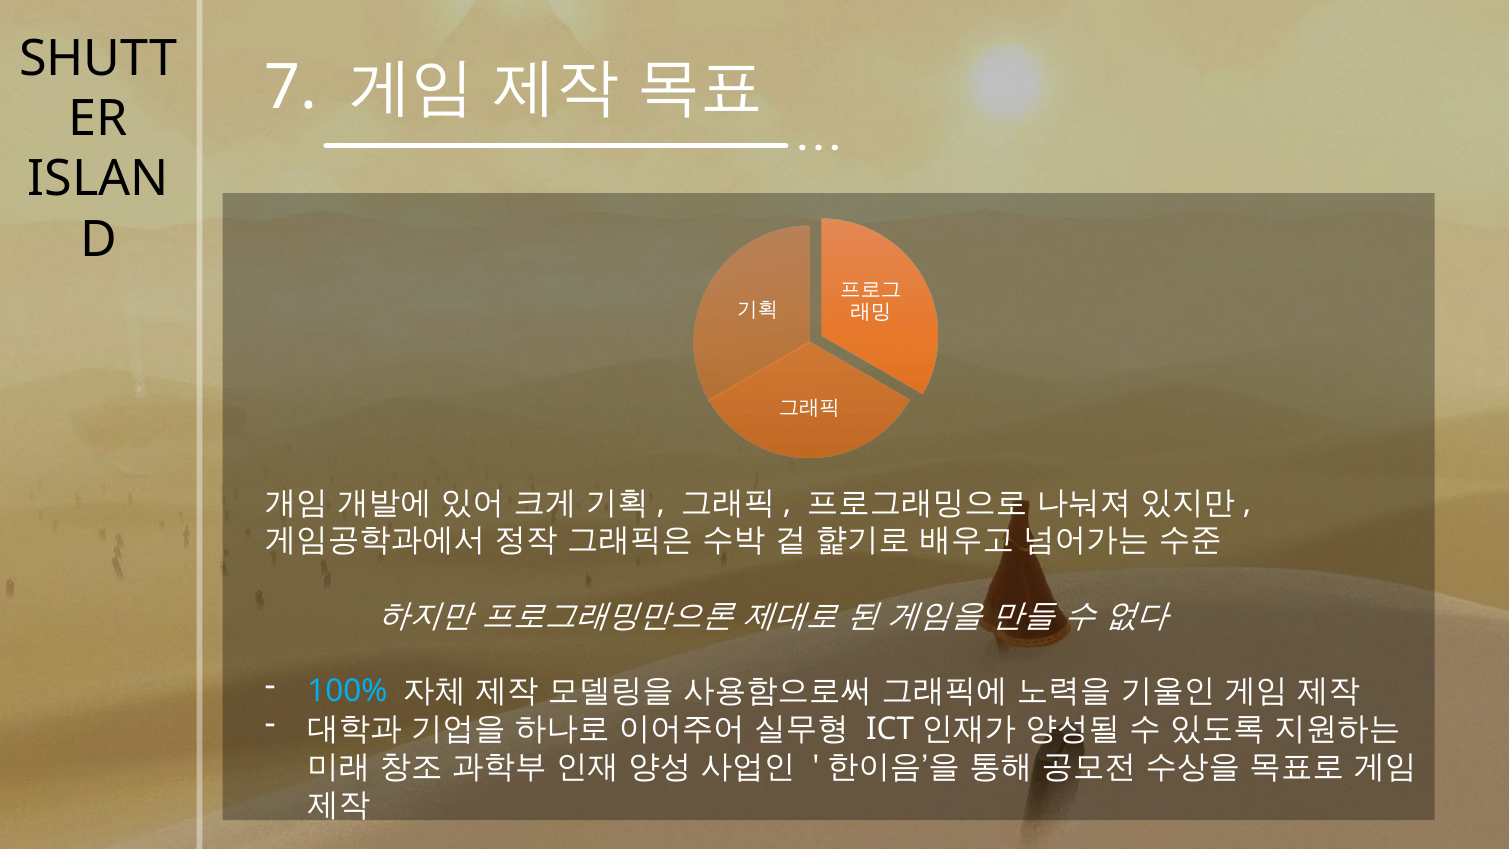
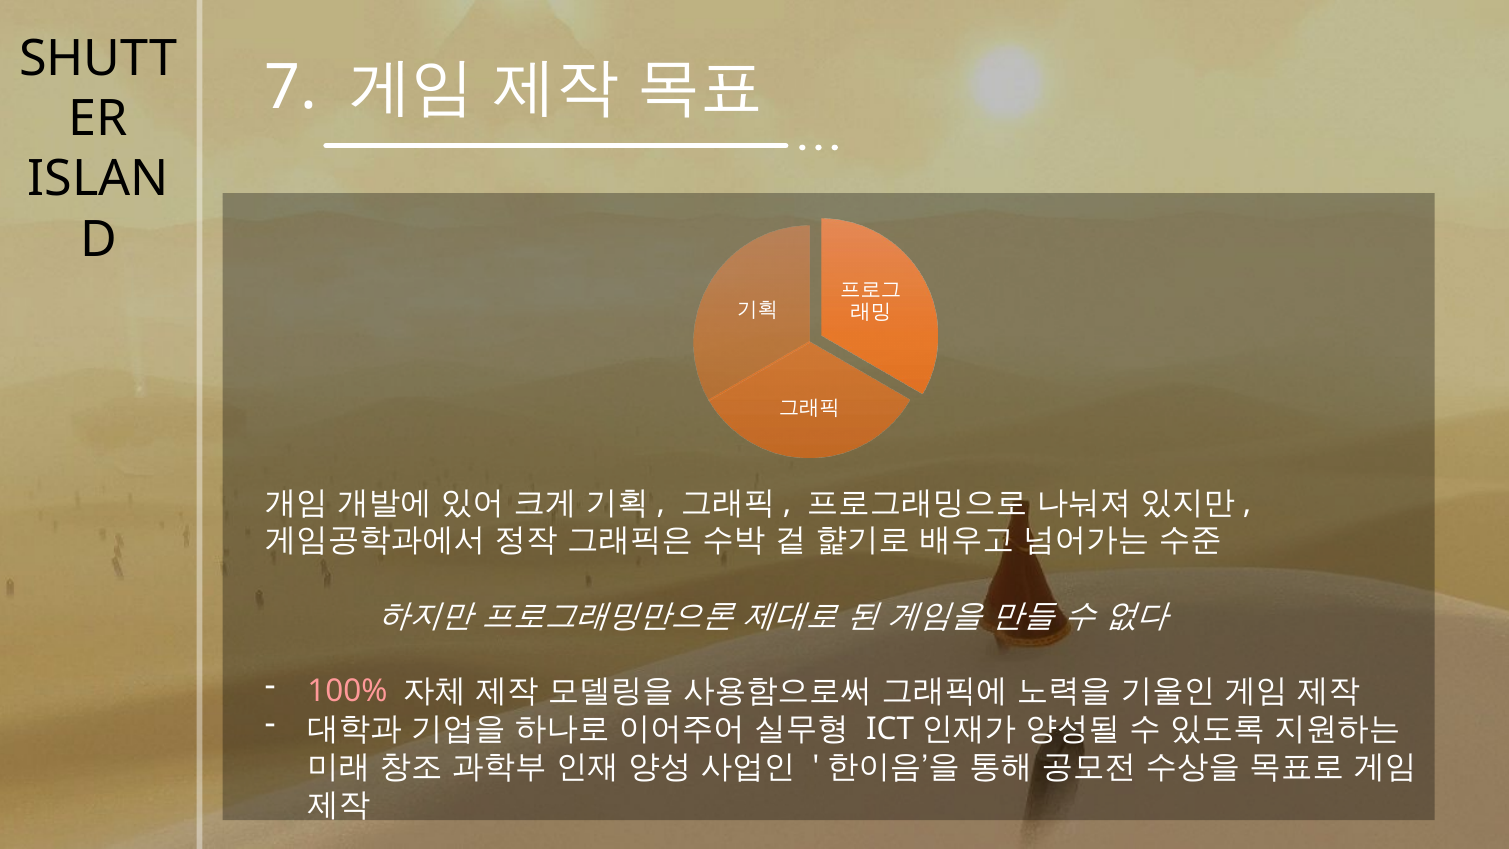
100% colour: light blue -> pink
